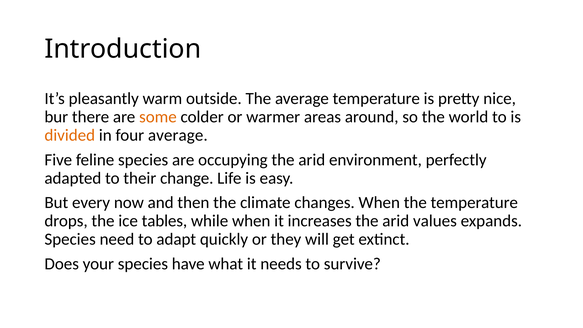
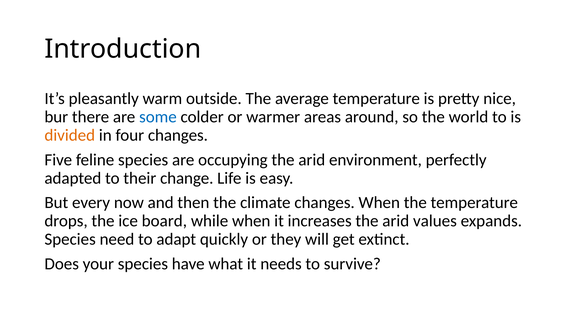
some colour: orange -> blue
four average: average -> changes
tables: tables -> board
